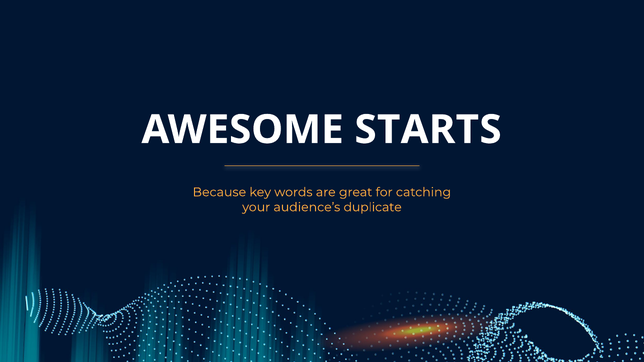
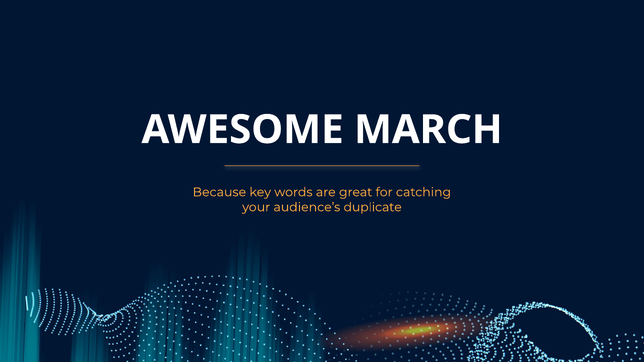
STARTS: STARTS -> MARCH
